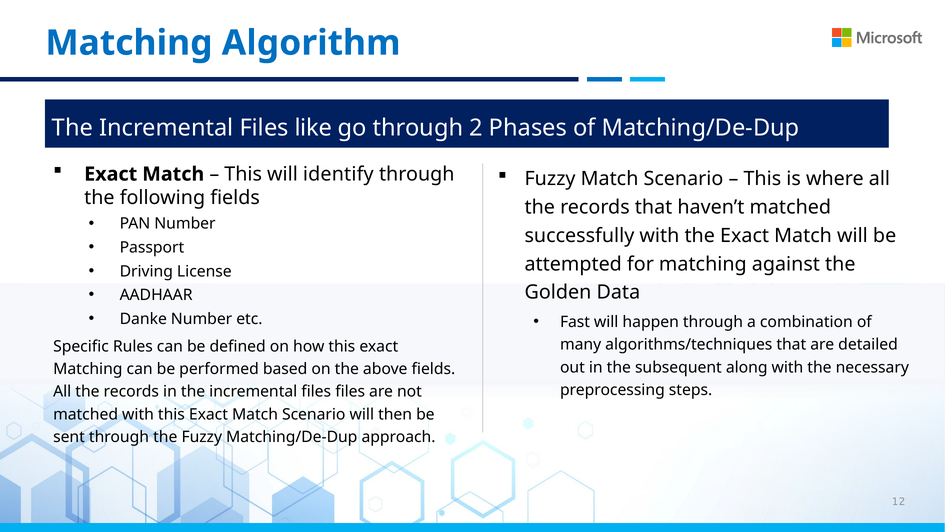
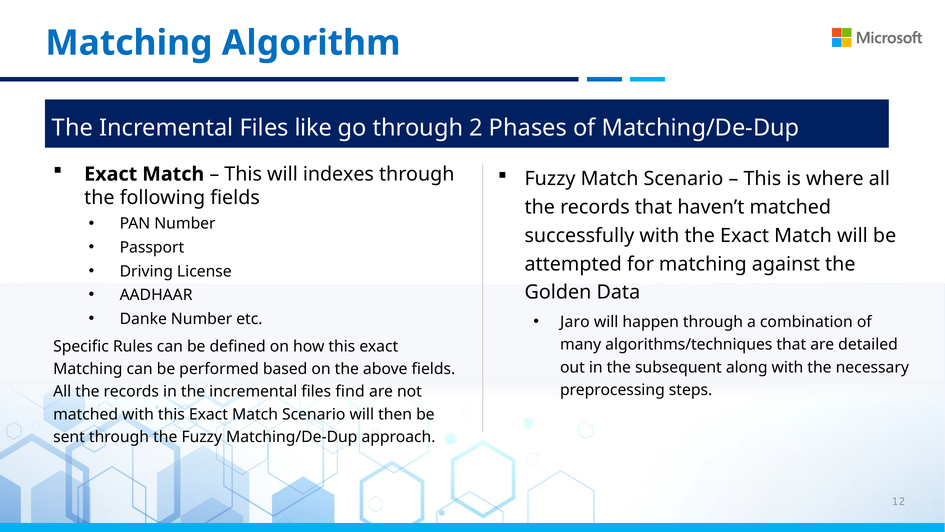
identify: identify -> indexes
Fast: Fast -> Jaro
files files: files -> find
